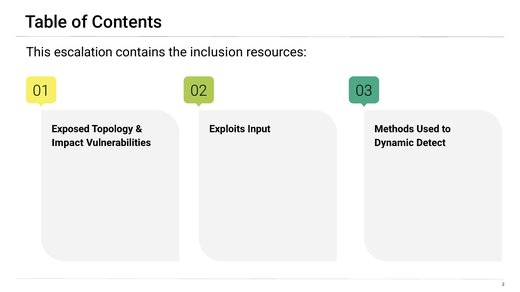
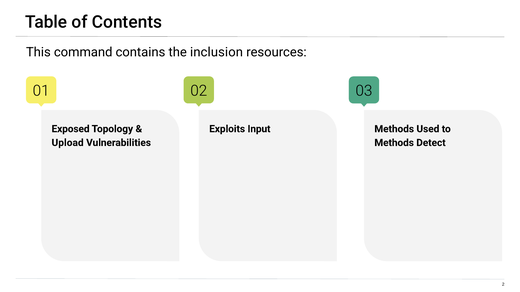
escalation: escalation -> command
Impact: Impact -> Upload
Dynamic at (394, 143): Dynamic -> Methods
